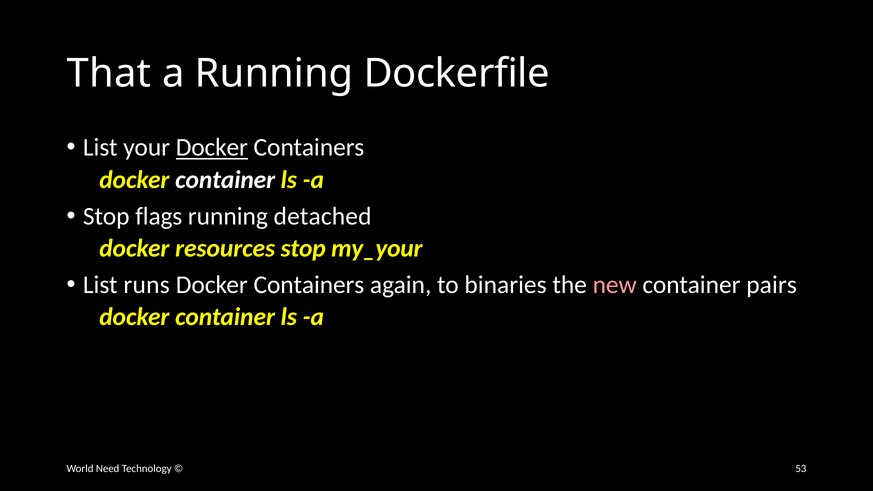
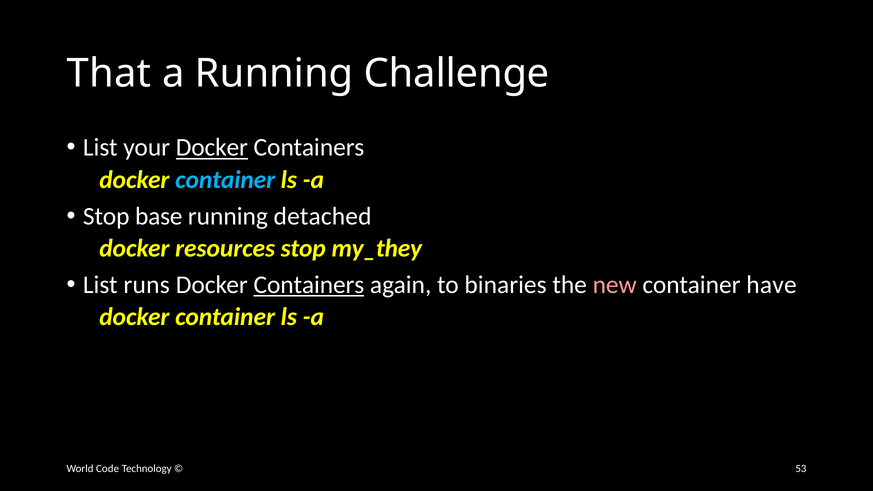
Dockerfile: Dockerfile -> Challenge
container at (225, 180) colour: white -> light blue
flags: flags -> base
my_your: my_your -> my_they
Containers at (309, 285) underline: none -> present
pairs: pairs -> have
Need: Need -> Code
